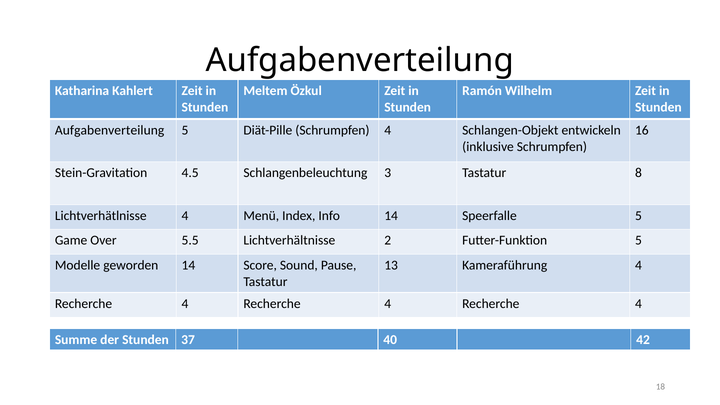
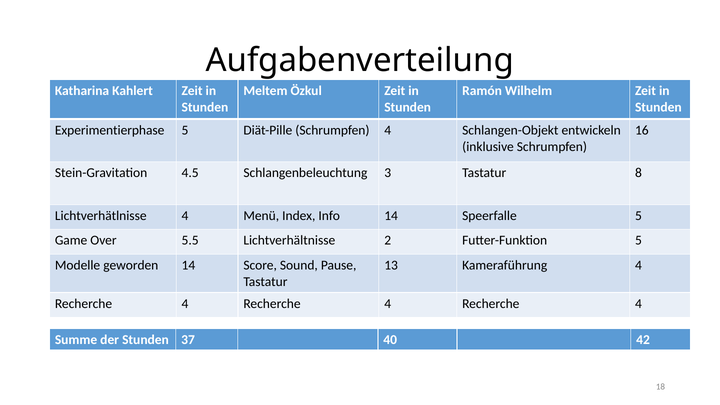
Aufgabenverteilung at (110, 130): Aufgabenverteilung -> Experimentierphase
